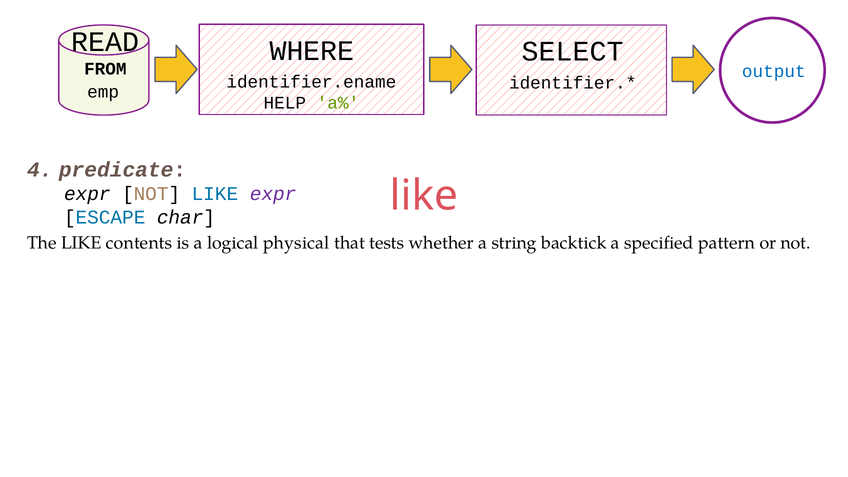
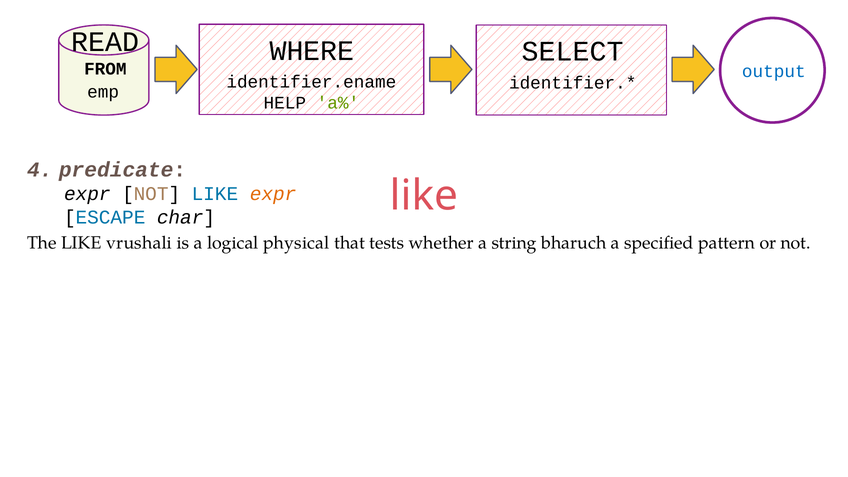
expr at (273, 194) colour: purple -> orange
contents: contents -> vrushali
backtick: backtick -> bharuch
